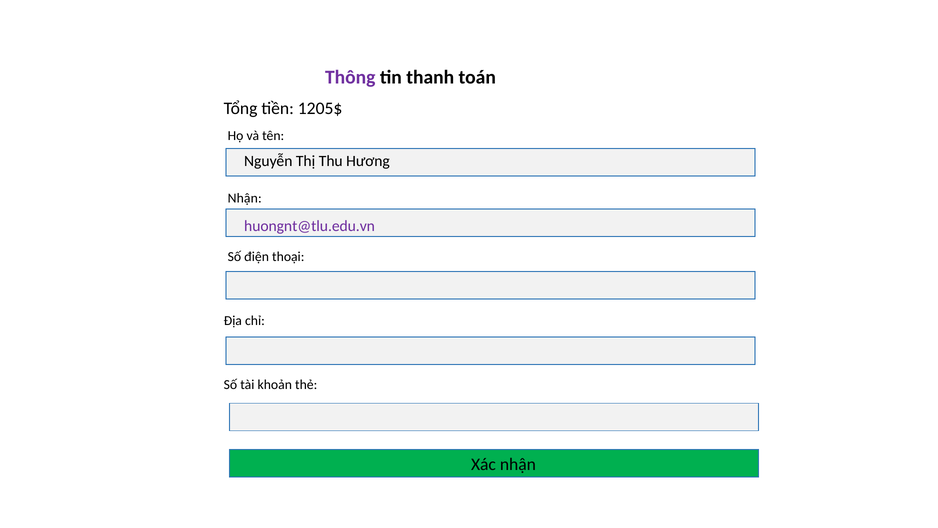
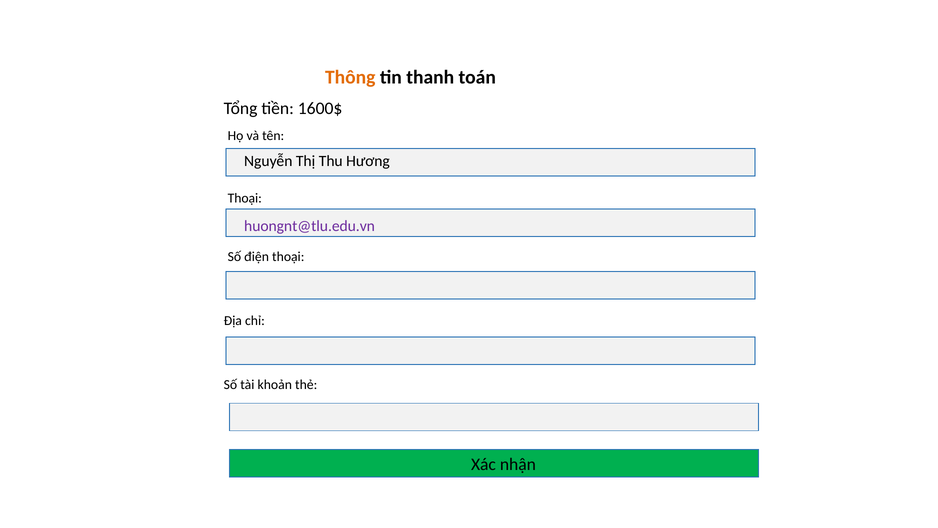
Thông colour: purple -> orange
1205$: 1205$ -> 1600$
Nhận at (245, 198): Nhận -> Thoại
